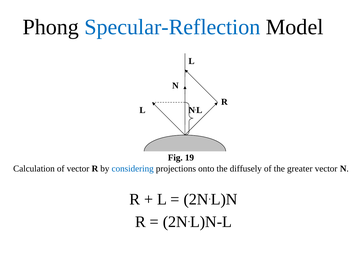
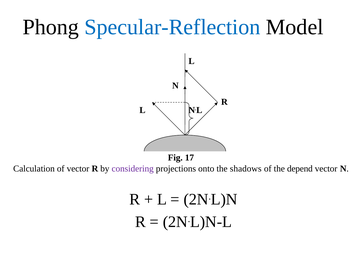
19: 19 -> 17
considering colour: blue -> purple
diffusely: diffusely -> shadows
greater: greater -> depend
